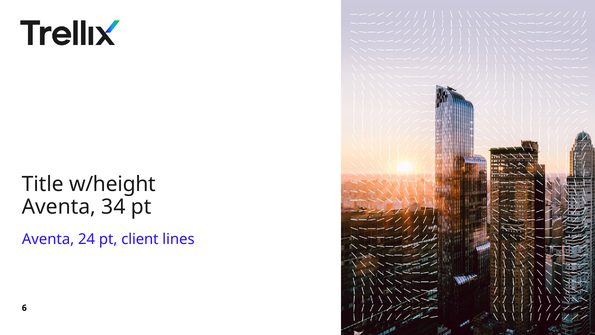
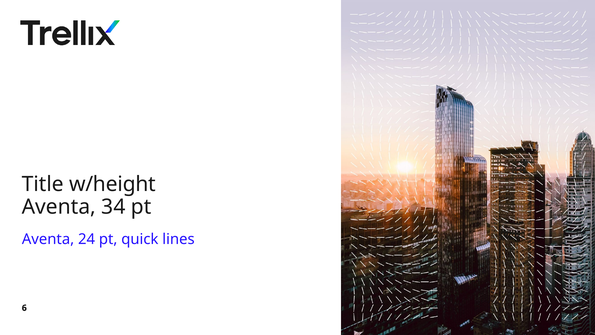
client: client -> quick
